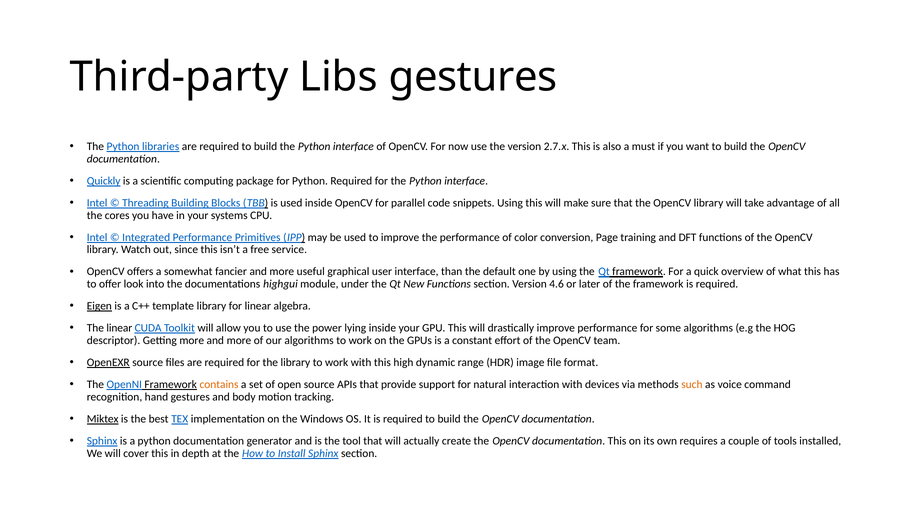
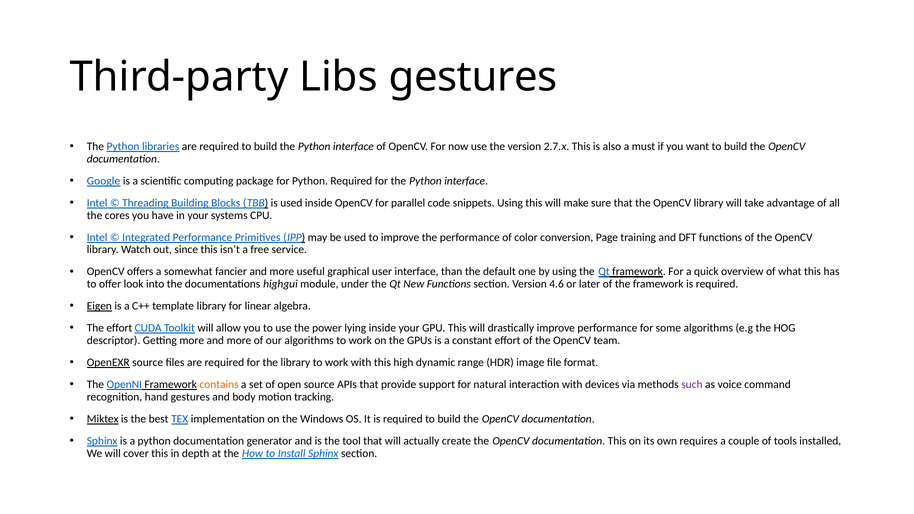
Quickly: Quickly -> Google
The linear: linear -> effort
such colour: orange -> purple
